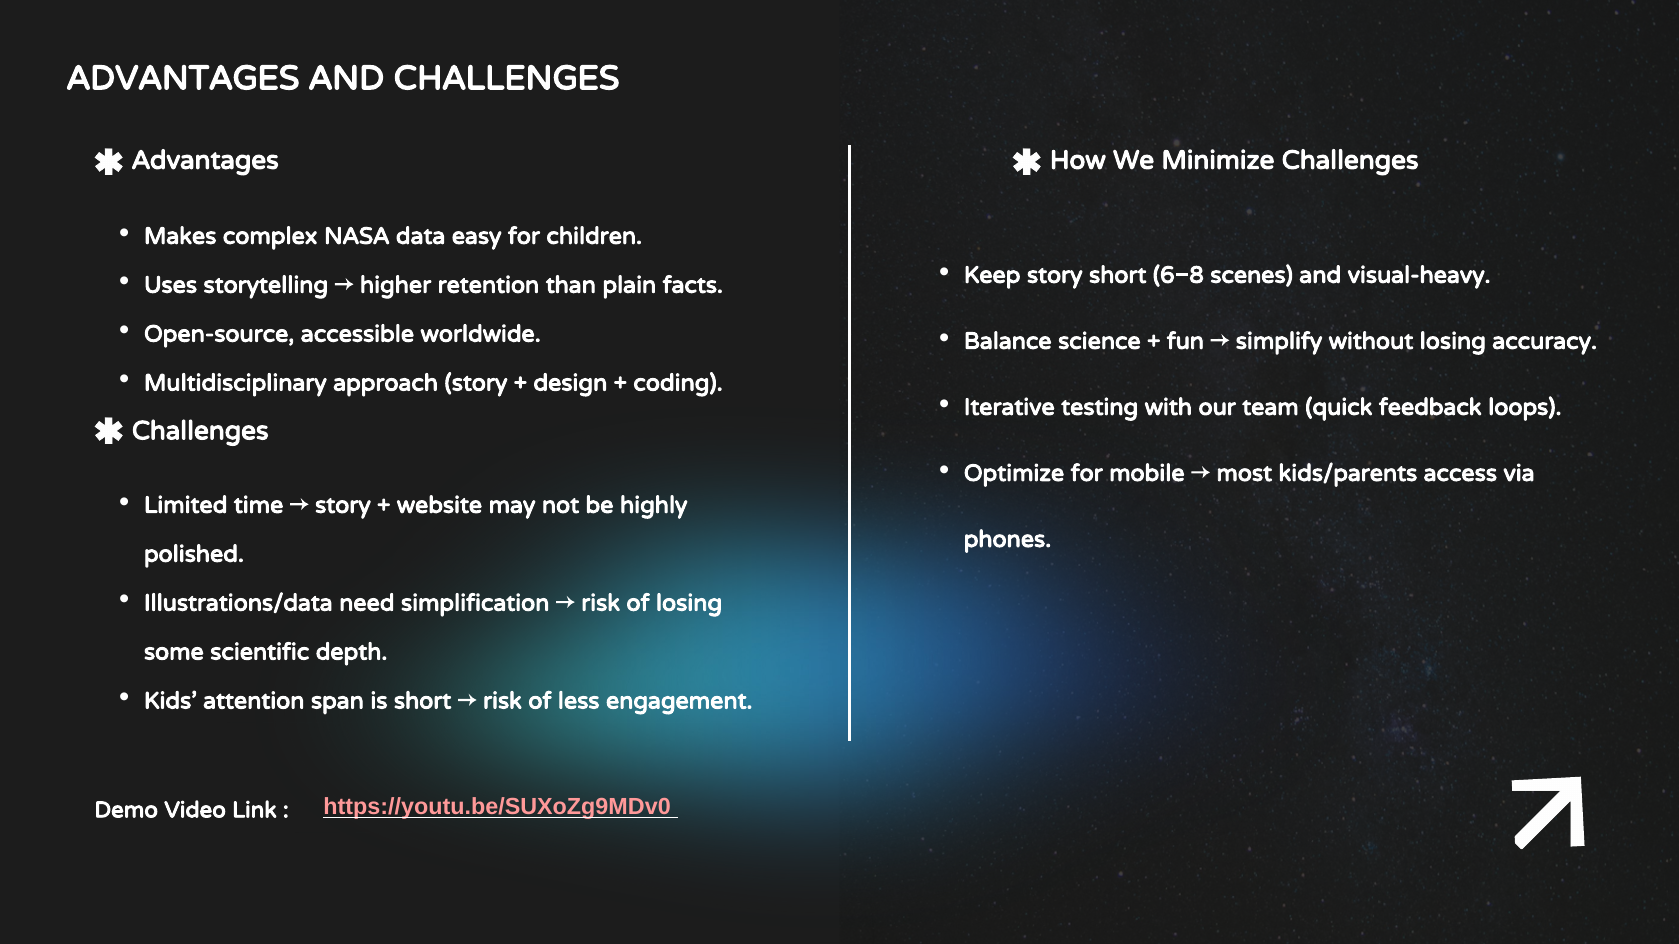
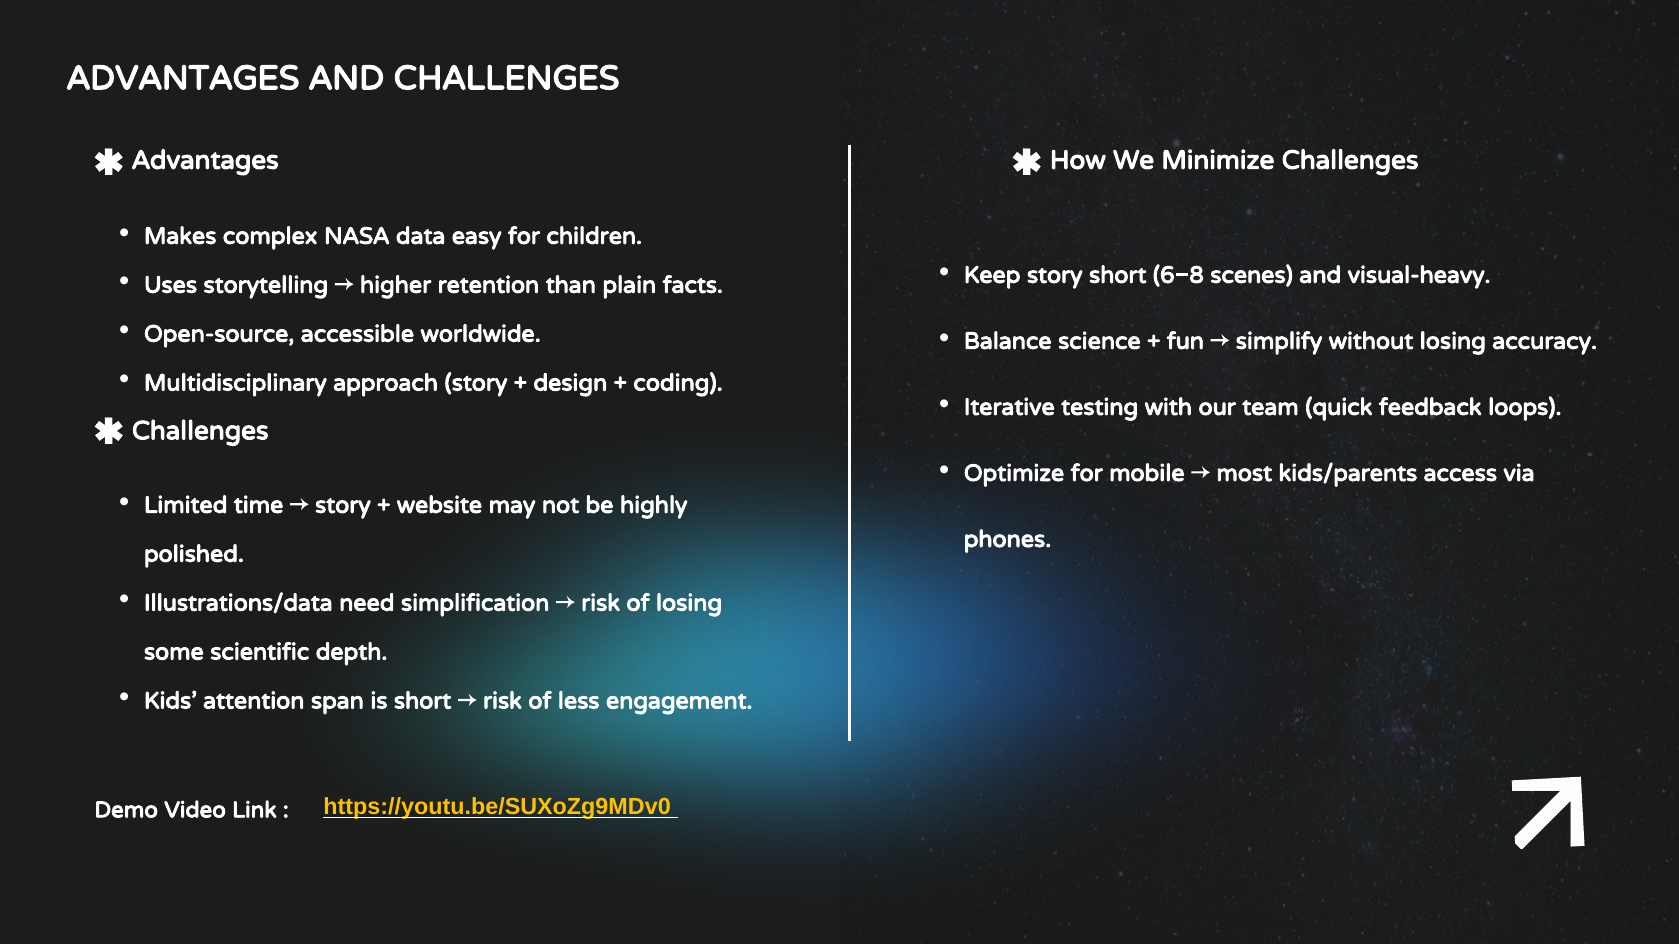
https://youtu.be/SUXoZg9MDv0 colour: pink -> yellow
